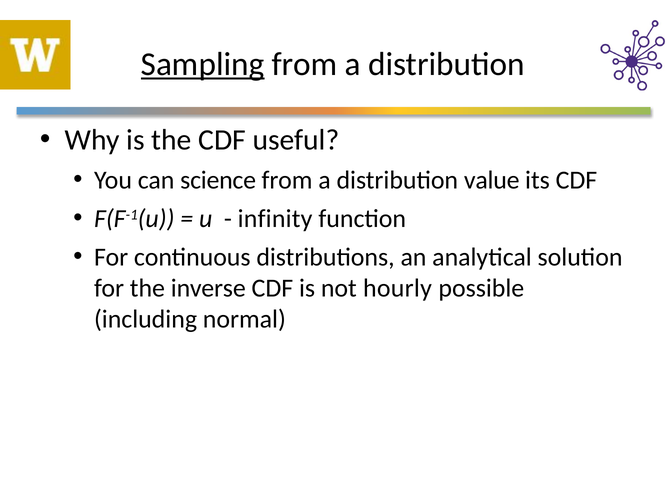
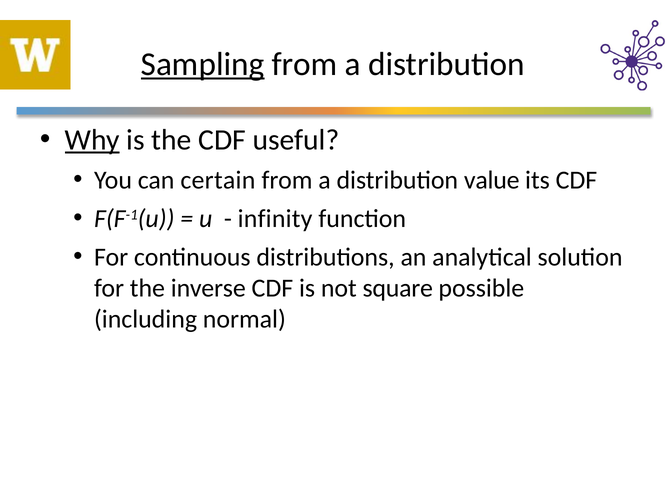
Why underline: none -> present
science: science -> certain
hourly: hourly -> square
